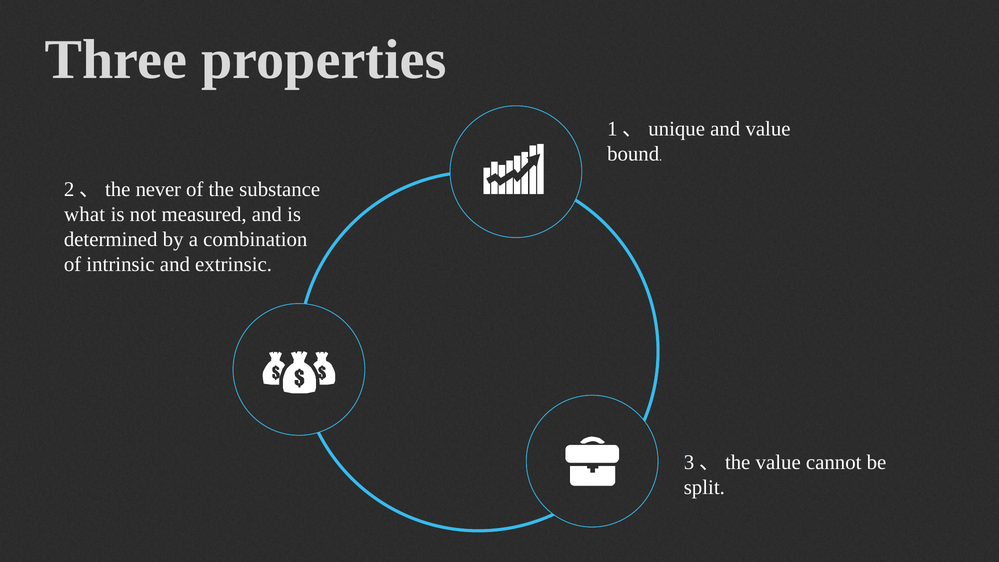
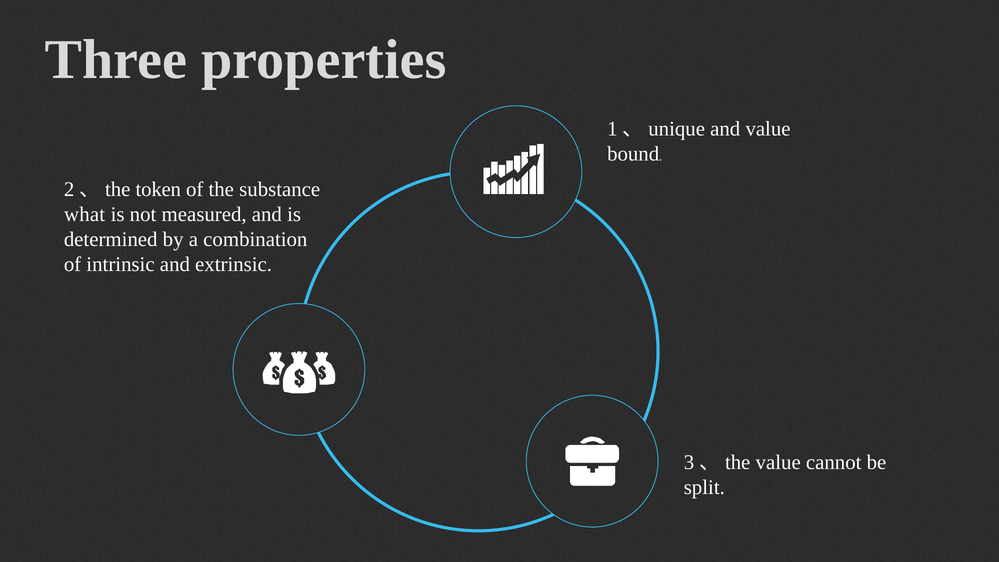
never: never -> token
